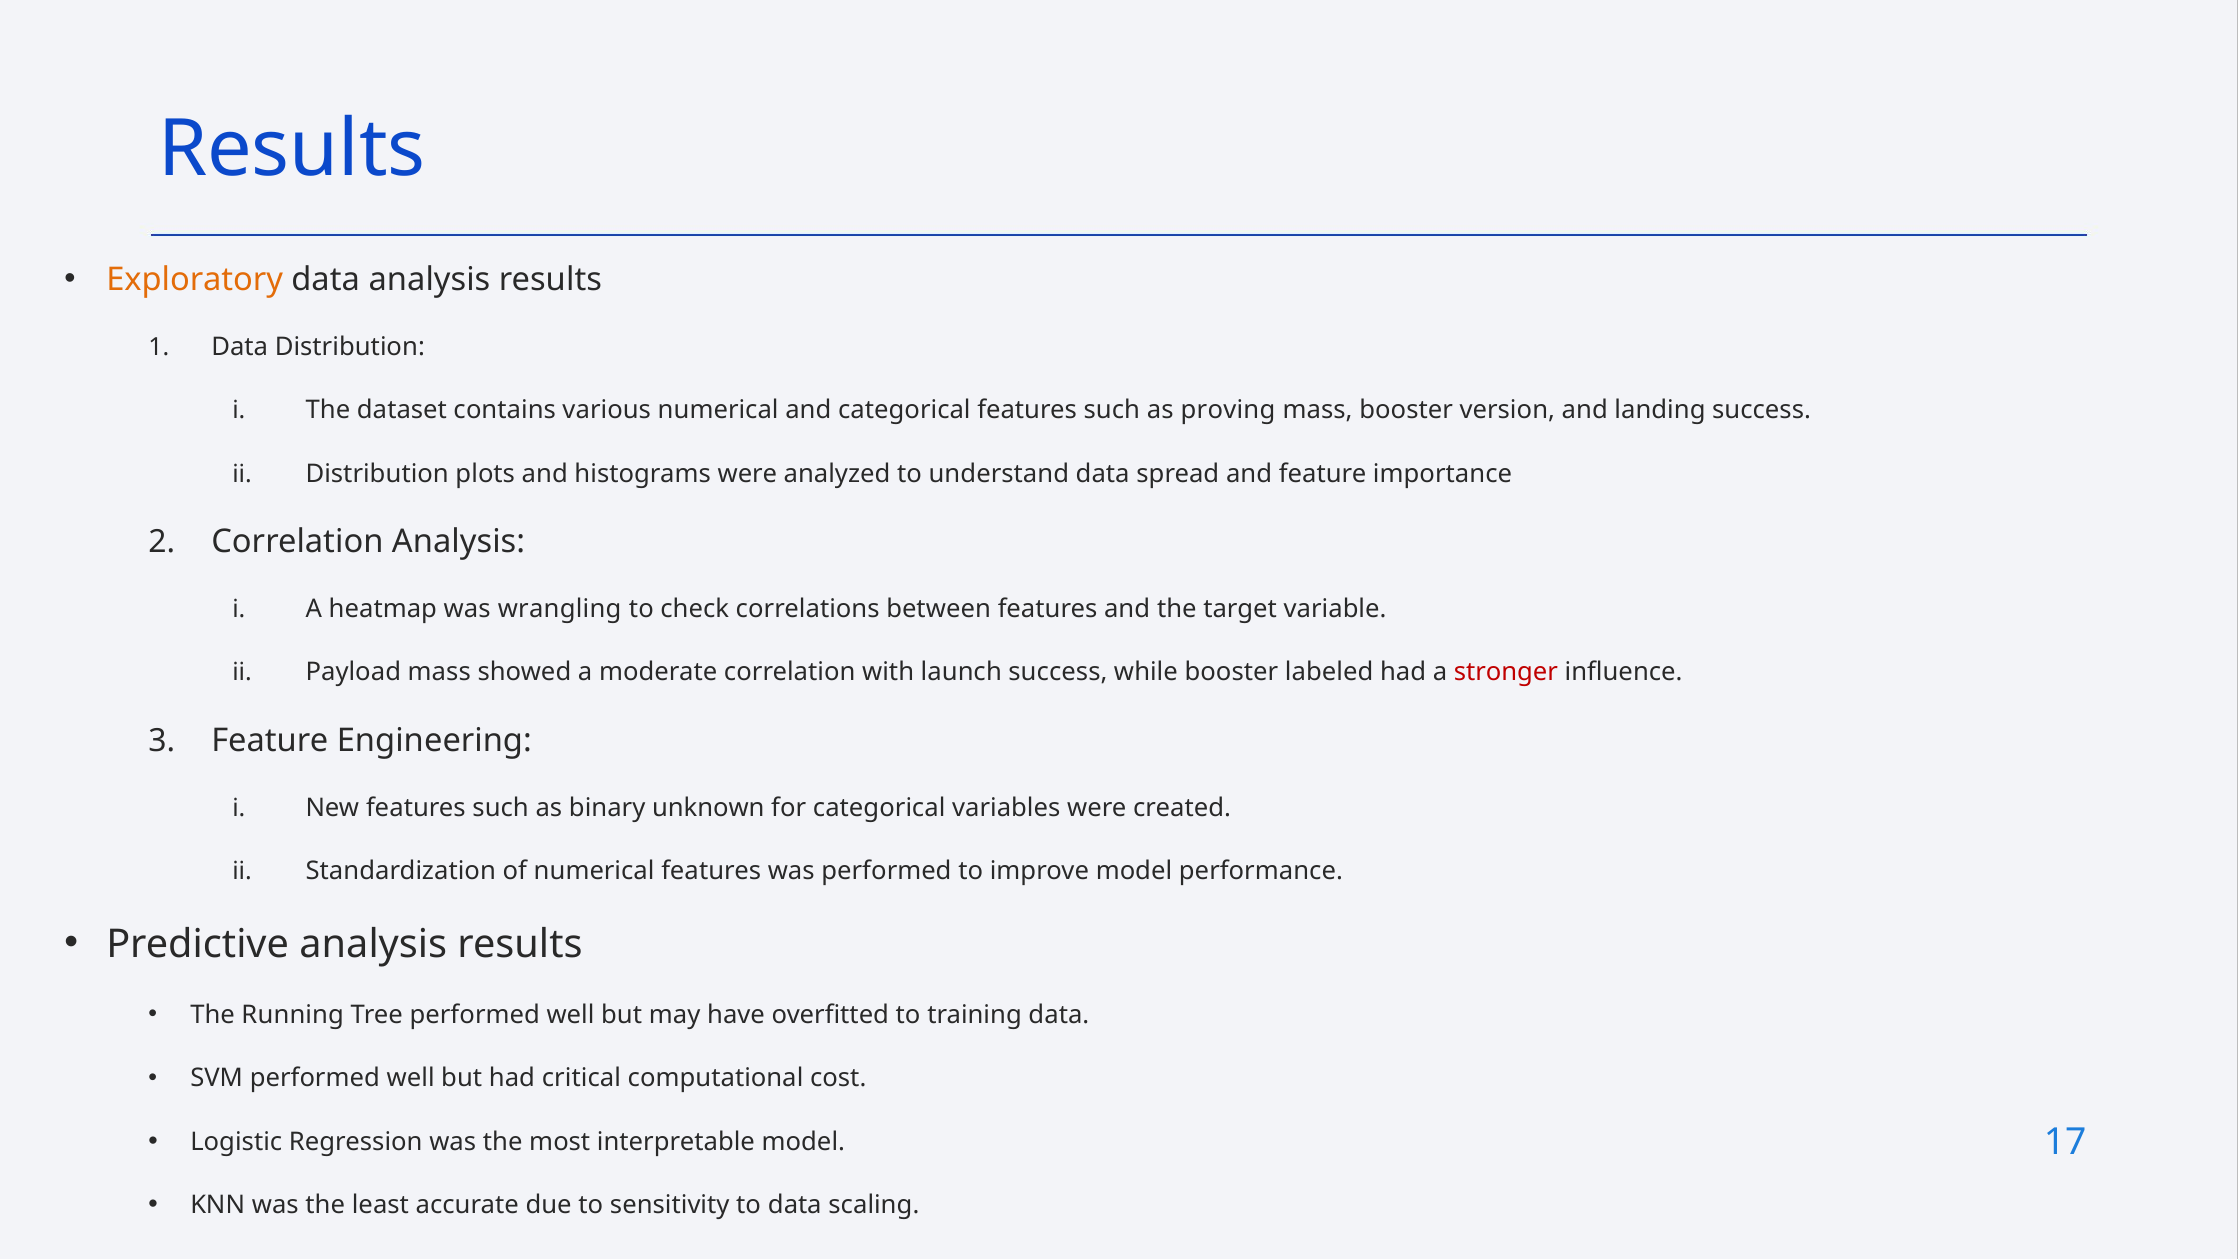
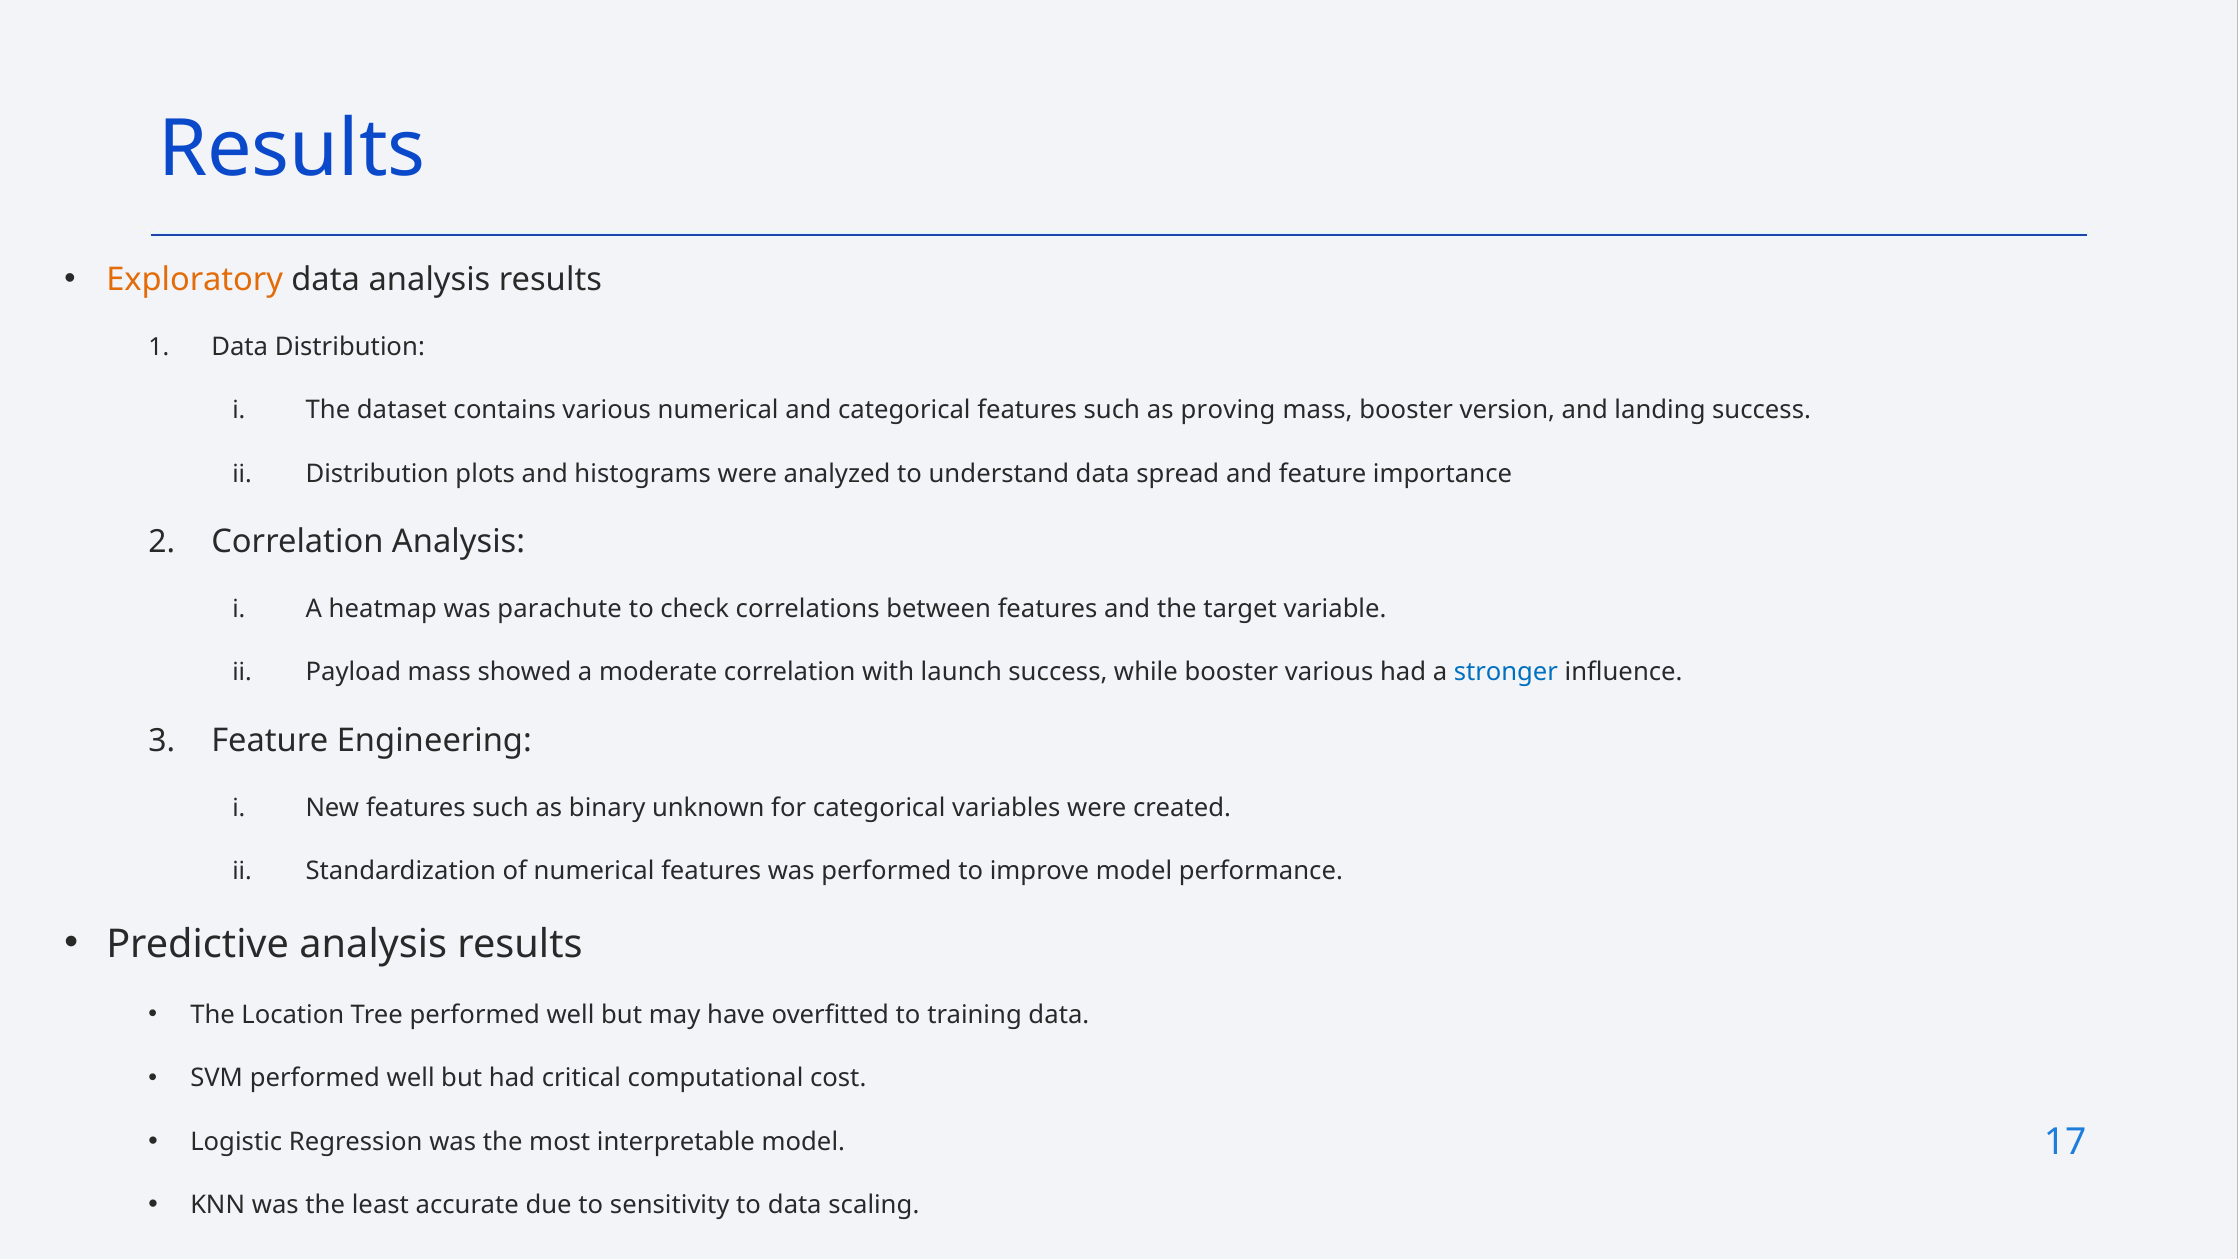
wrangling: wrangling -> parachute
booster labeled: labeled -> various
stronger colour: red -> blue
Running: Running -> Location
